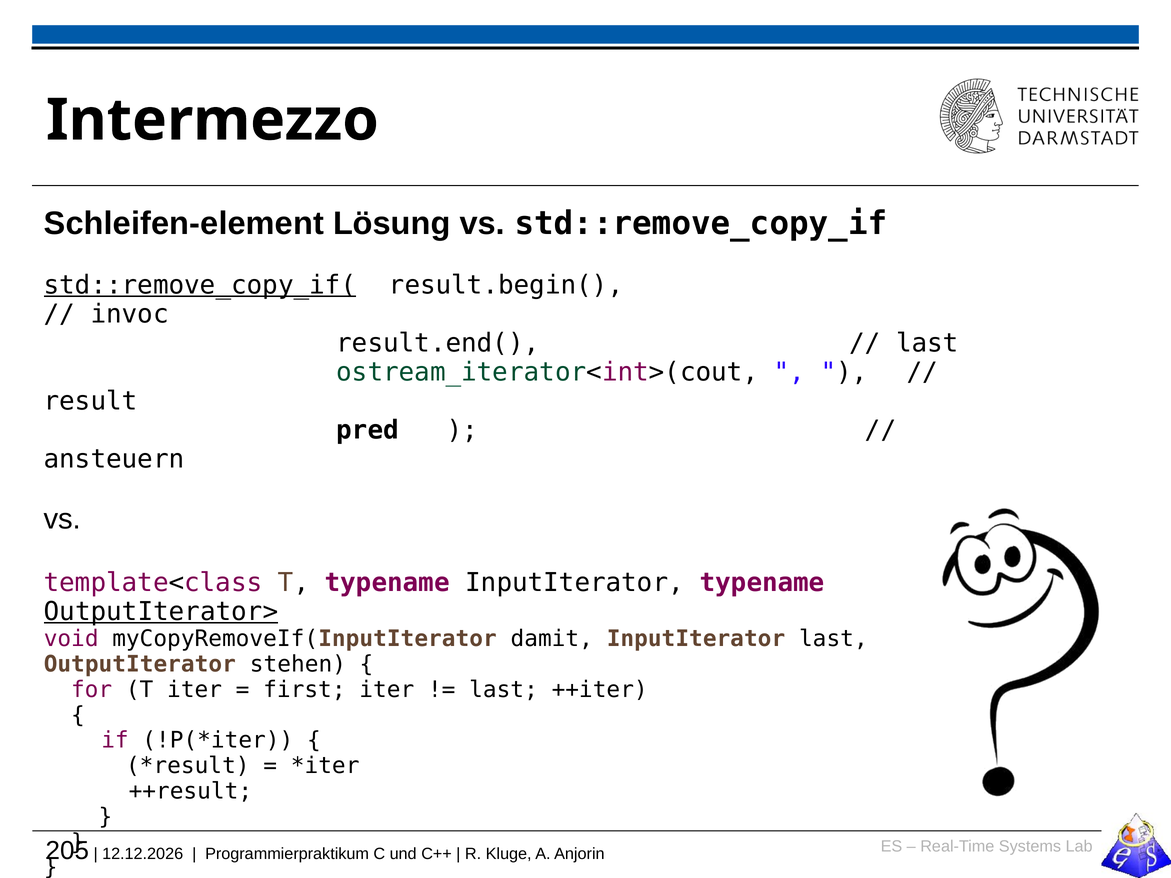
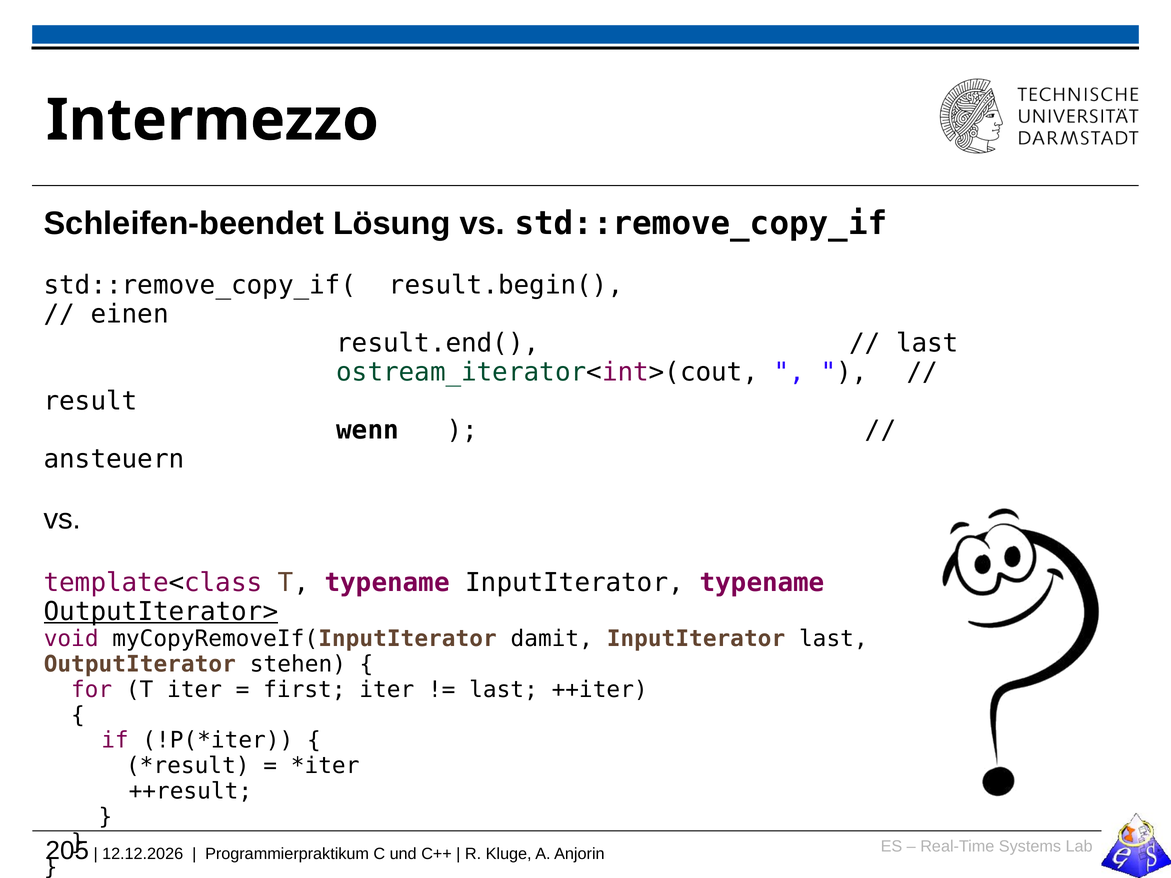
Schleifen-element: Schleifen-element -> Schleifen-beendet
std::remove_copy_if( underline: present -> none
invoc: invoc -> einen
pred: pred -> wenn
